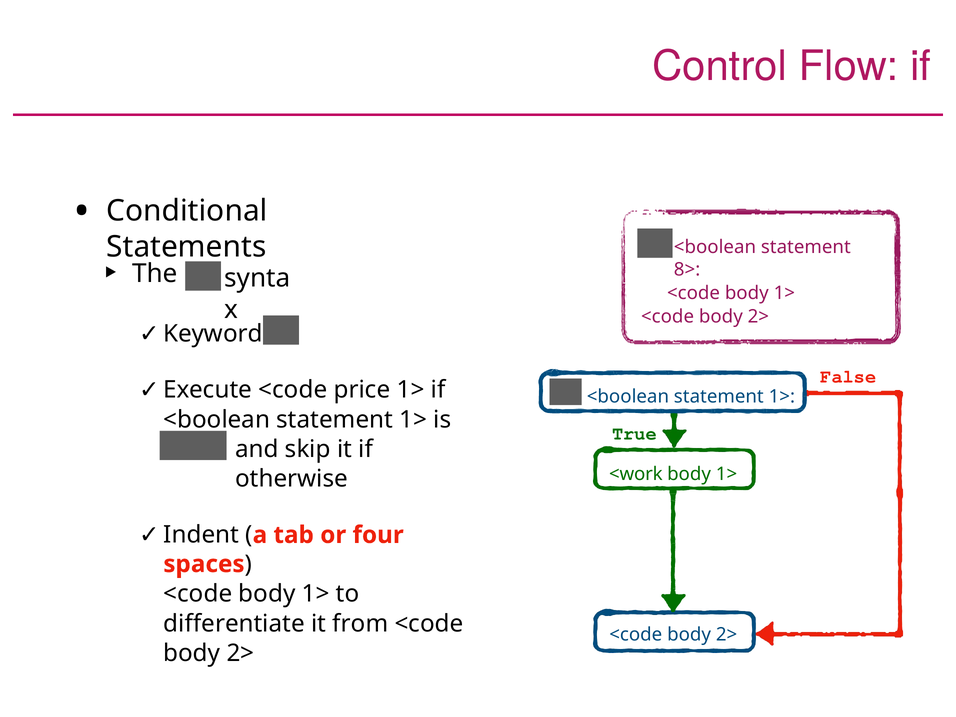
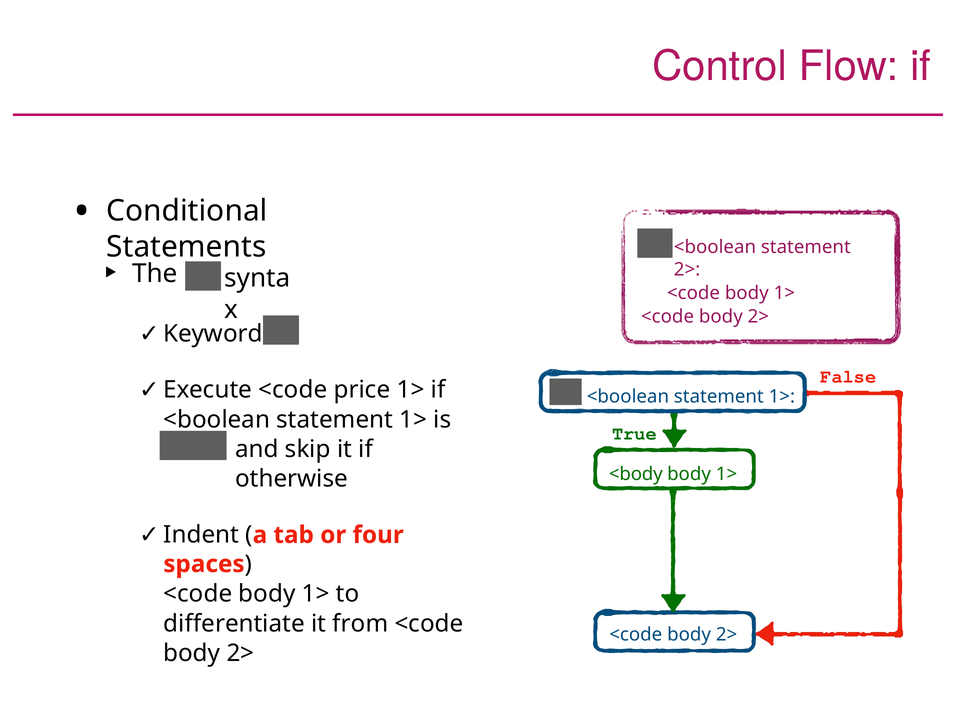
8> at (687, 269): 8> -> 2>
<work: <work -> <body
